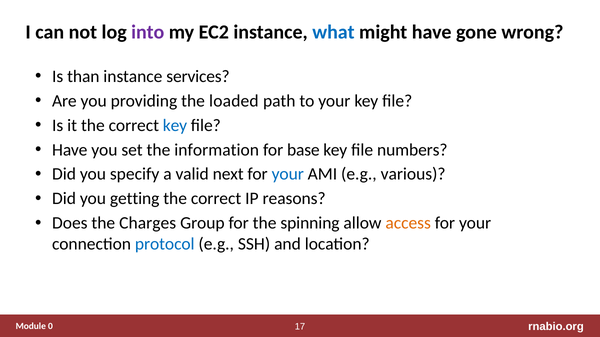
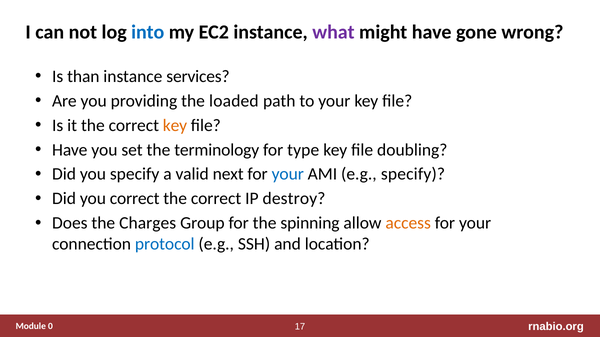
into colour: purple -> blue
what colour: blue -> purple
key at (175, 125) colour: blue -> orange
information: information -> terminology
base: base -> type
numbers: numbers -> doubling
e.g various: various -> specify
you getting: getting -> correct
reasons: reasons -> destroy
